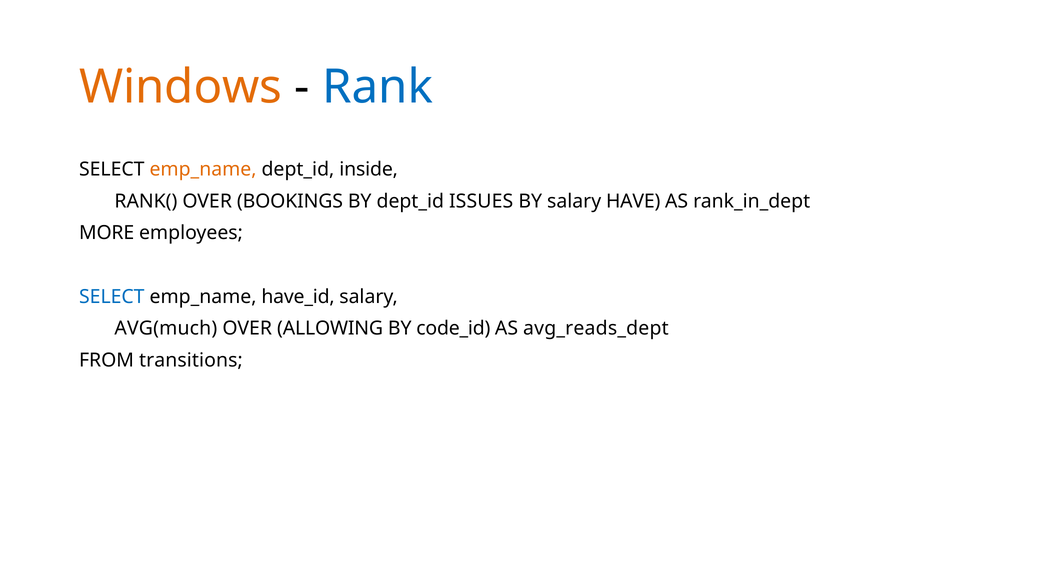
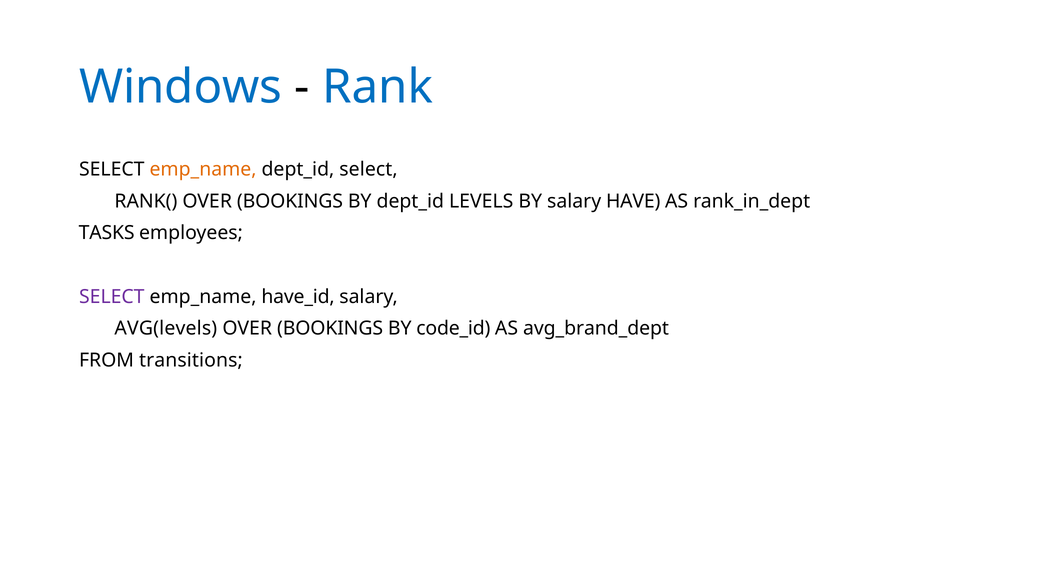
Windows colour: orange -> blue
dept_id inside: inside -> select
ISSUES: ISSUES -> LEVELS
MORE: MORE -> TASKS
SELECT at (112, 297) colour: blue -> purple
AVG(much: AVG(much -> AVG(levels
ALLOWING at (330, 329): ALLOWING -> BOOKINGS
avg_reads_dept: avg_reads_dept -> avg_brand_dept
